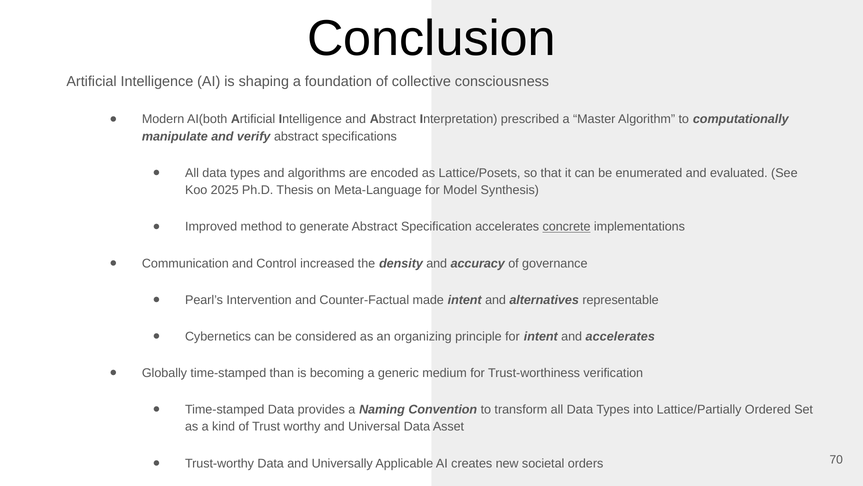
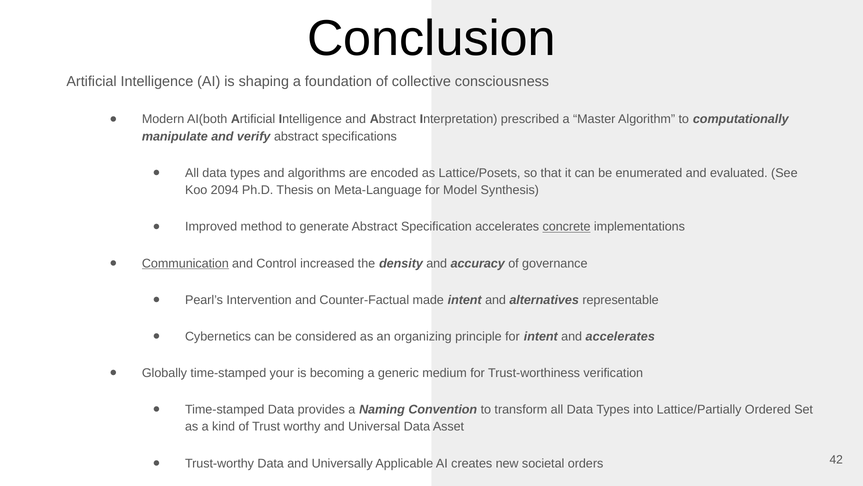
2025: 2025 -> 2094
Communication underline: none -> present
than: than -> your
70: 70 -> 42
